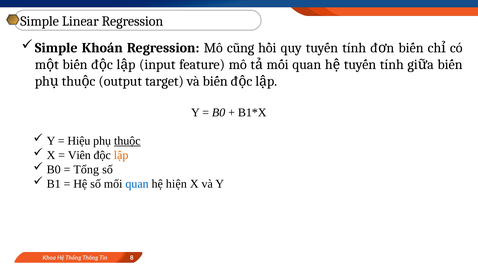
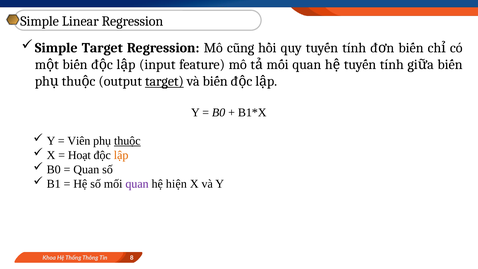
Simple Khoán: Khoán -> Target
target at (164, 81) underline: none -> present
Hiệu: Hiệu -> Viên
Viên: Viên -> Hoạt
Tổng at (86, 170): Tổng -> Quan
quan at (137, 184) colour: blue -> purple
